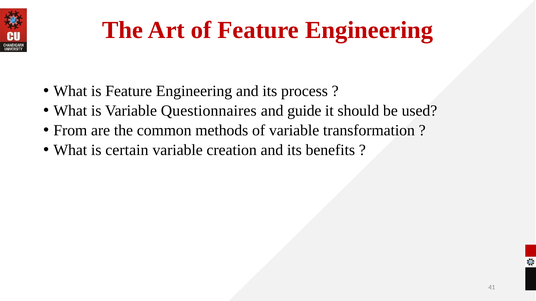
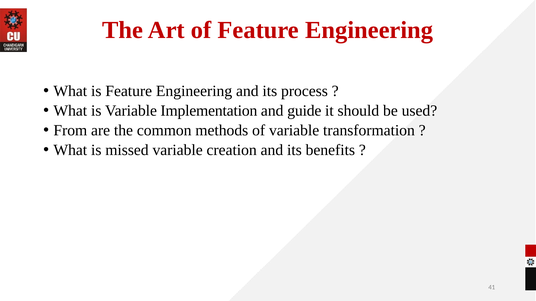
Questionnaires: Questionnaires -> Implementation
certain: certain -> missed
